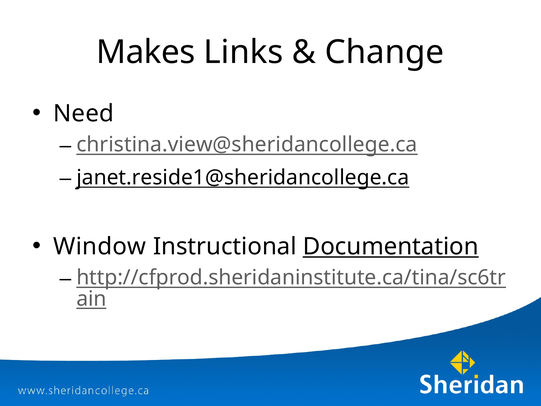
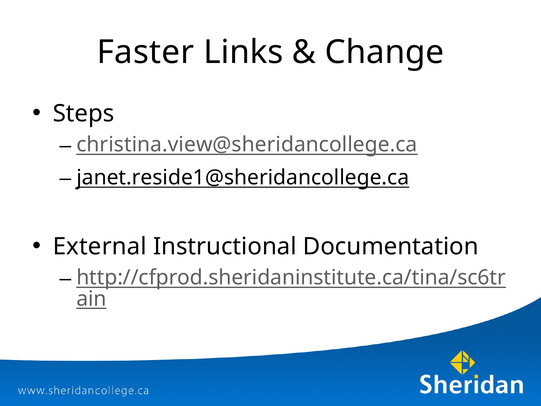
Makes: Makes -> Faster
Need: Need -> Steps
Window: Window -> External
Documentation underline: present -> none
